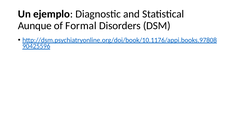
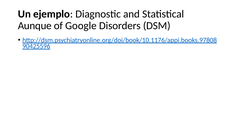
Formal: Formal -> Google
